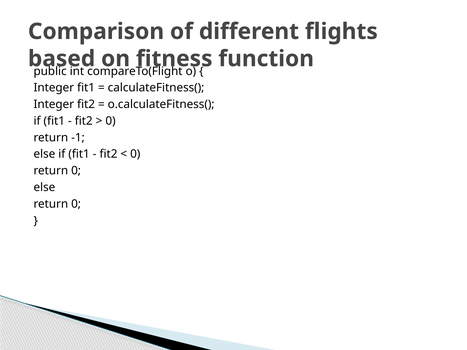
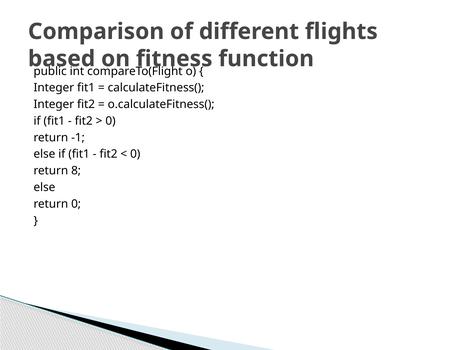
0 at (76, 171): 0 -> 8
